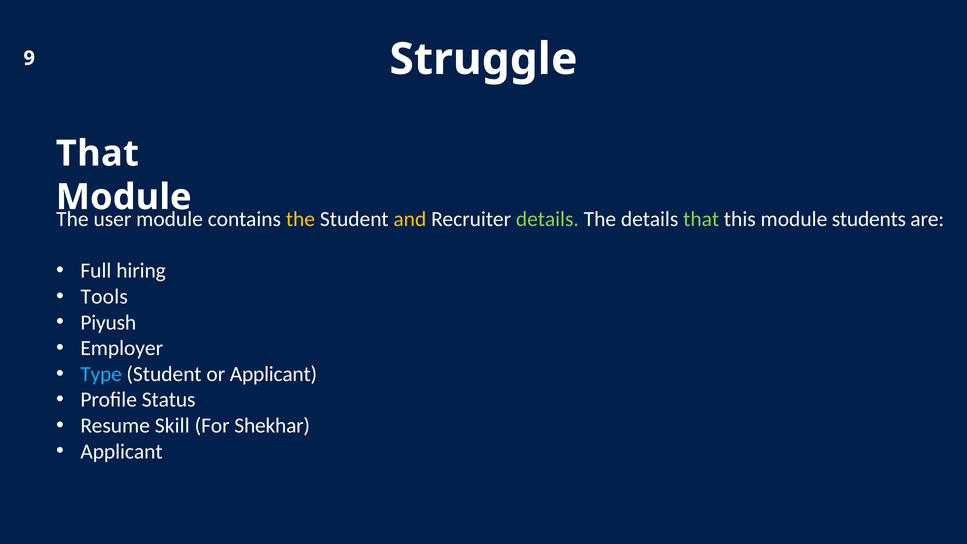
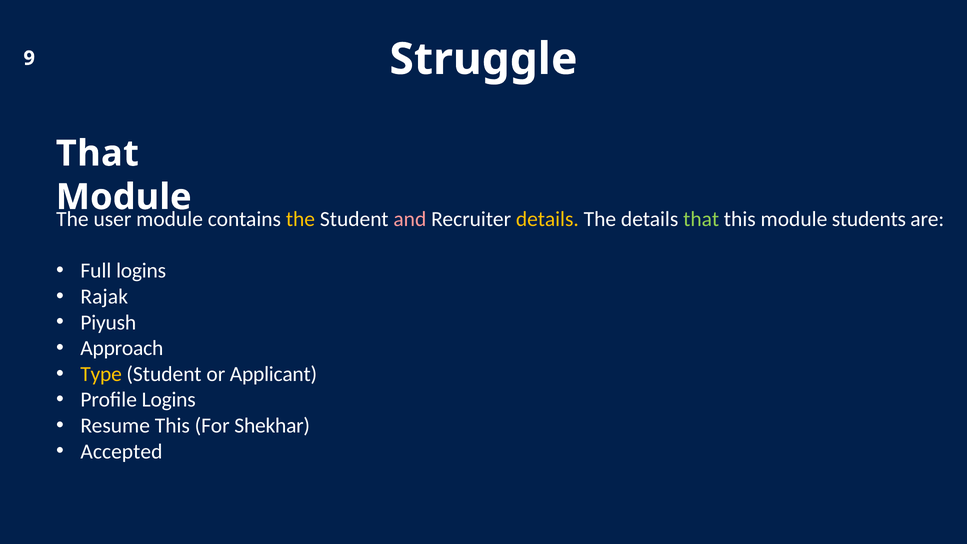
and colour: yellow -> pink
details at (547, 219) colour: light green -> yellow
Full hiring: hiring -> logins
Tools: Tools -> Rajak
Employer: Employer -> Approach
Type colour: light blue -> yellow
Profile Status: Status -> Logins
Resume Skill: Skill -> This
Applicant at (121, 451): Applicant -> Accepted
